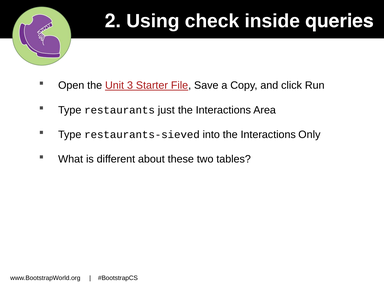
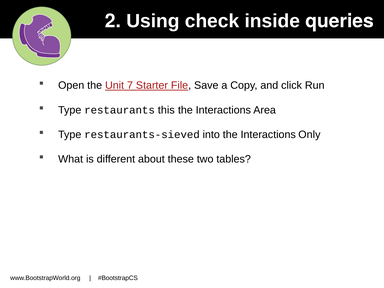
3: 3 -> 7
just: just -> this
